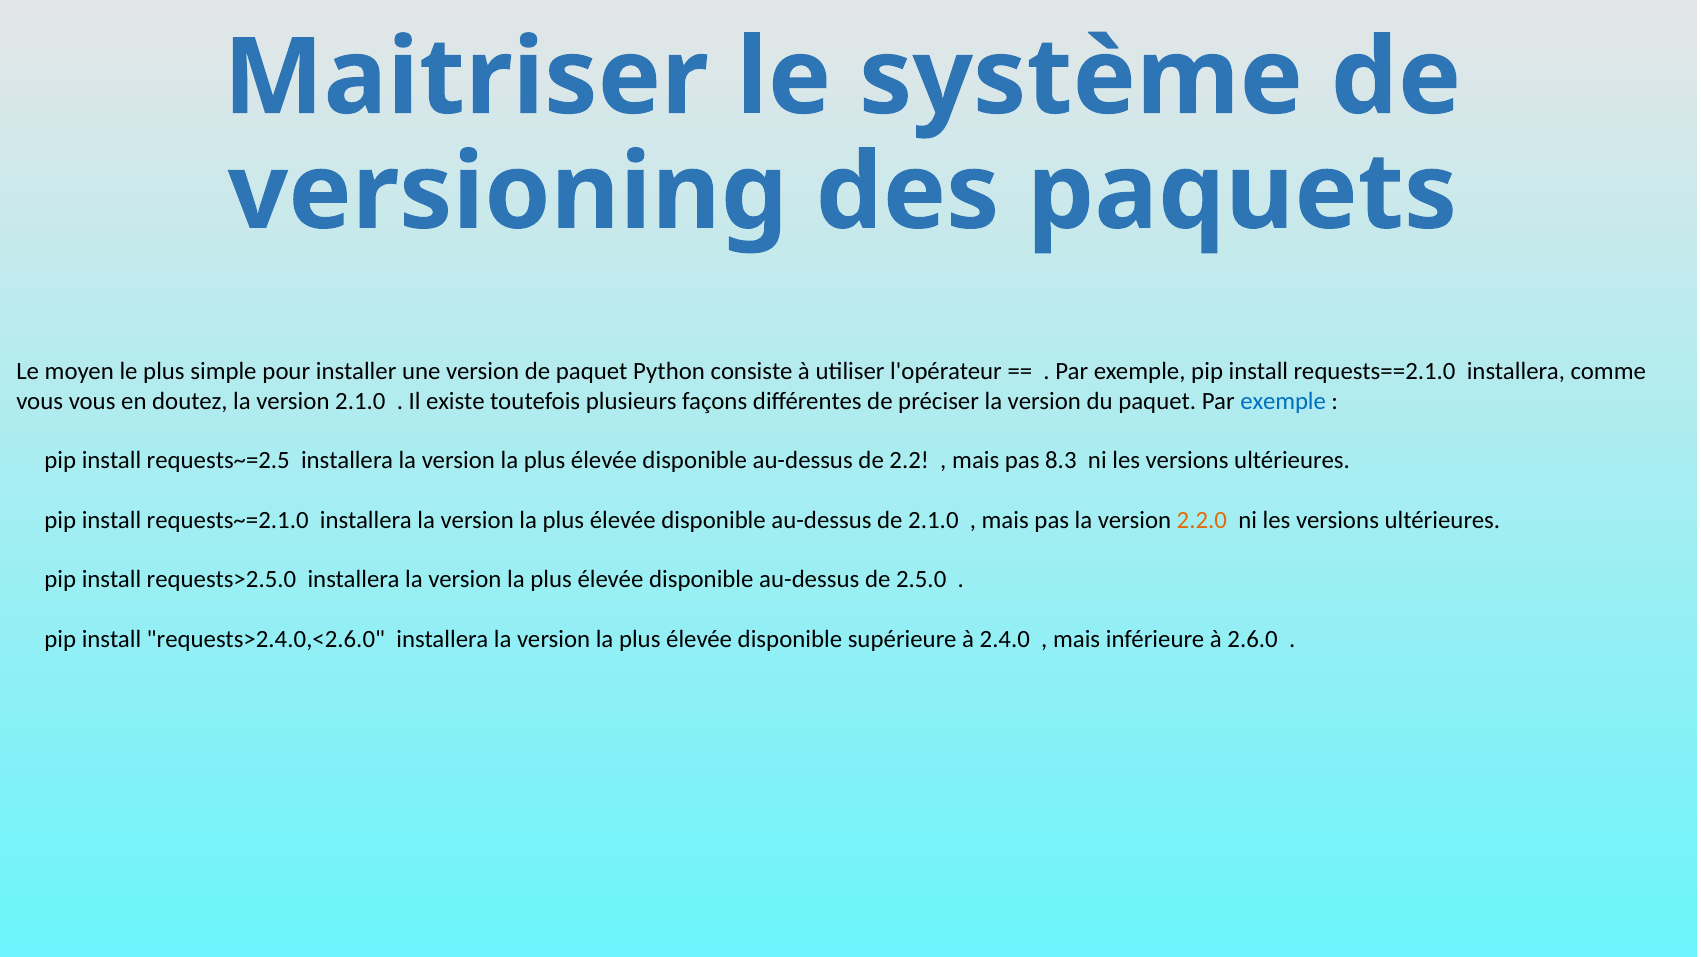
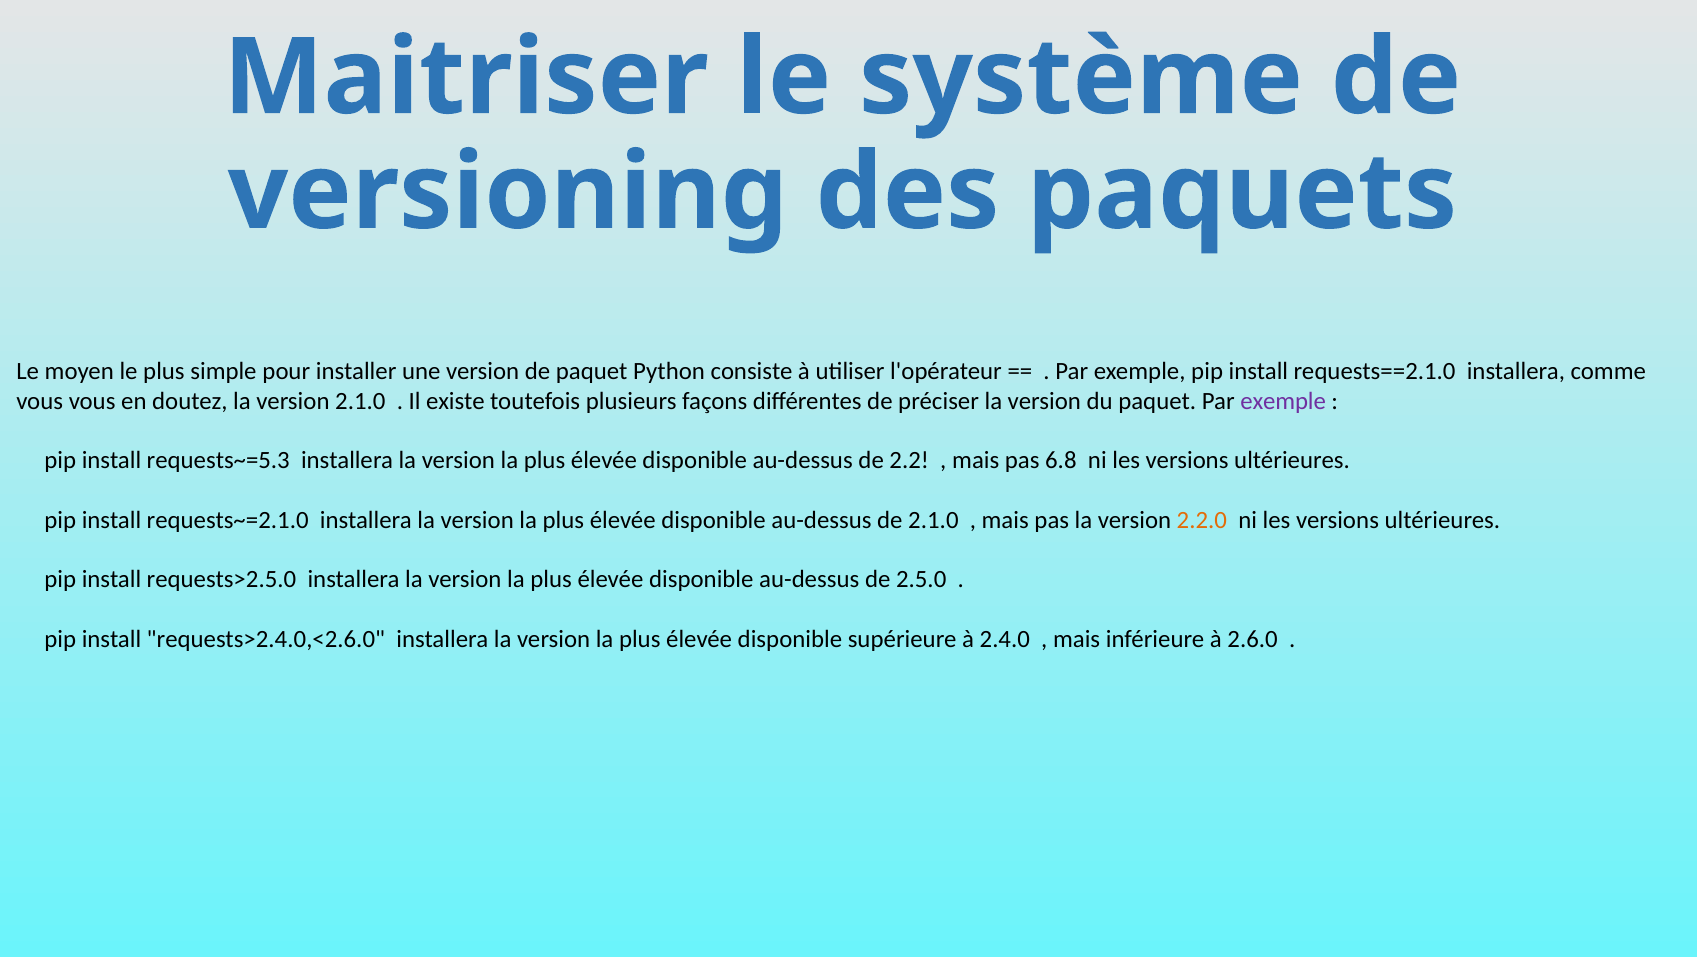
exemple at (1283, 401) colour: blue -> purple
requests~=2.5: requests~=2.5 -> requests~=5.3
8.3: 8.3 -> 6.8
